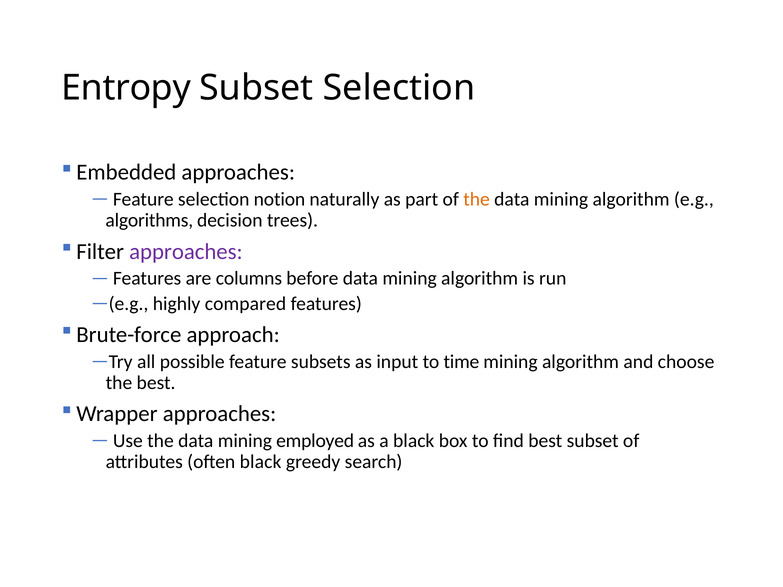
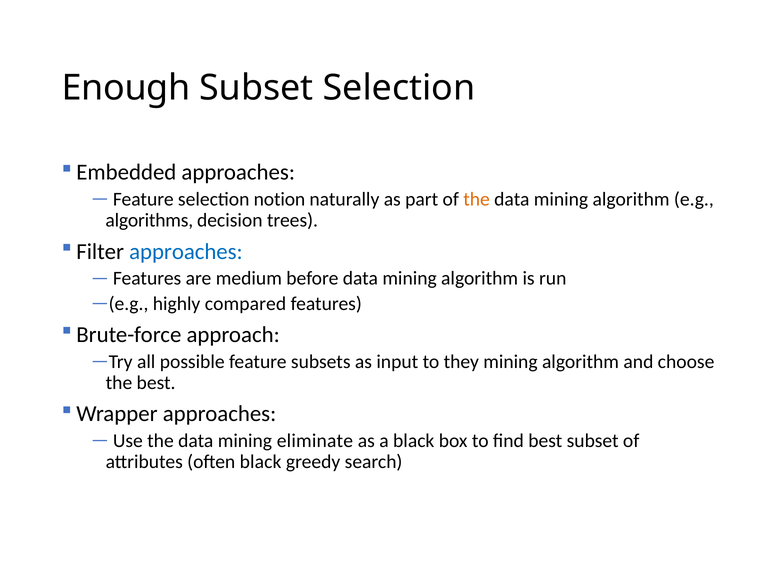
Entropy: Entropy -> Enough
approaches at (186, 252) colour: purple -> blue
columns: columns -> medium
time: time -> they
employed: employed -> eliminate
